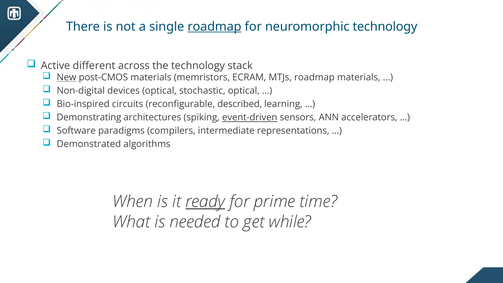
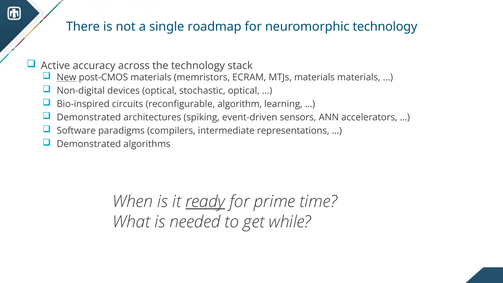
roadmap at (214, 27) underline: present -> none
different: different -> accuracy
MTJs roadmap: roadmap -> materials
described: described -> algorithm
Demonstrating at (89, 117): Demonstrating -> Demonstrated
event-driven underline: present -> none
